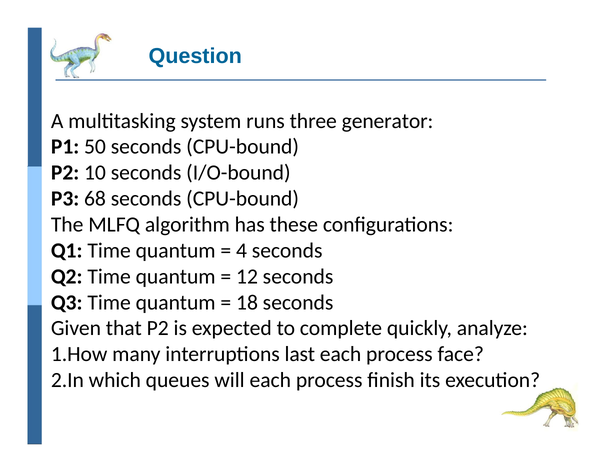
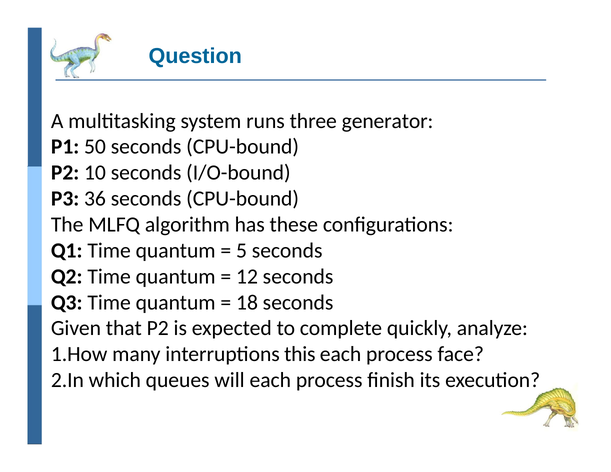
68: 68 -> 36
4: 4 -> 5
last: last -> this
